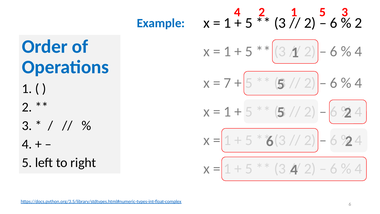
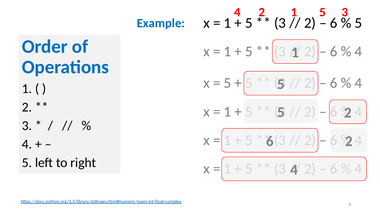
2 at (358, 23): 2 -> 5
7 at (227, 83): 7 -> 5
